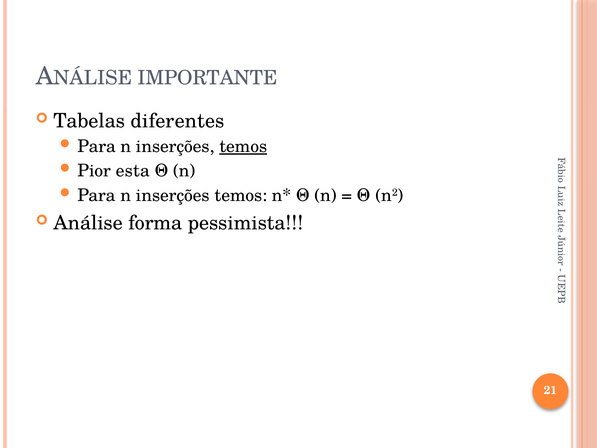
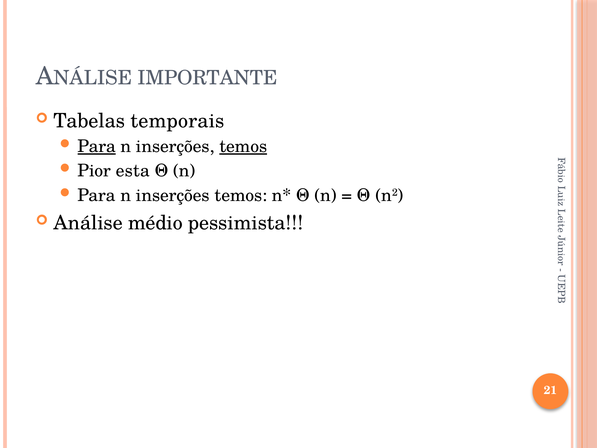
diferentes: diferentes -> temporais
Para at (97, 146) underline: none -> present
forma: forma -> médio
